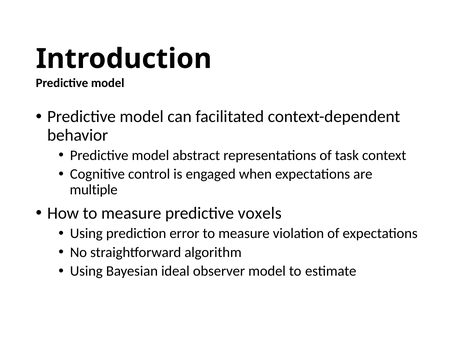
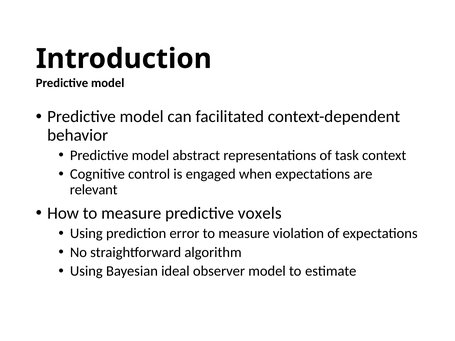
multiple: multiple -> relevant
